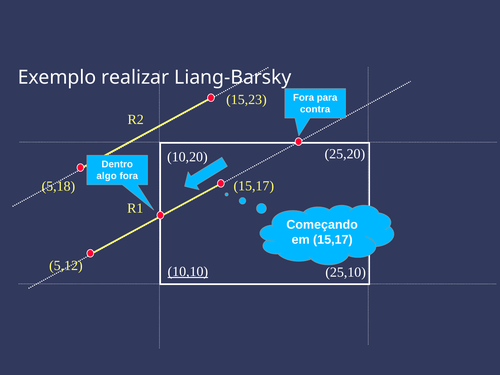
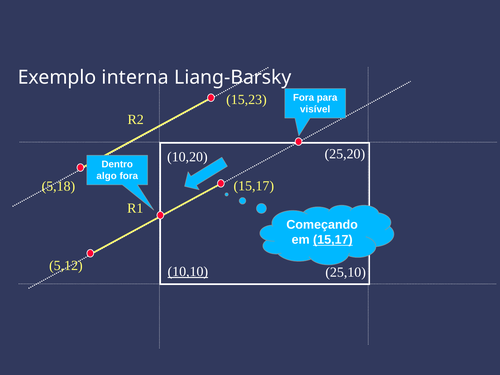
realizar: realizar -> interna
contra: contra -> visível
15,17 at (333, 240) underline: none -> present
